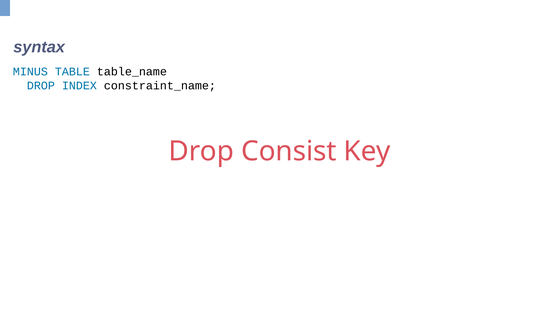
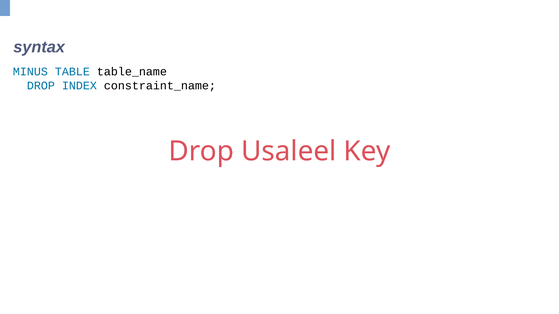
Consist: Consist -> Usaleel
